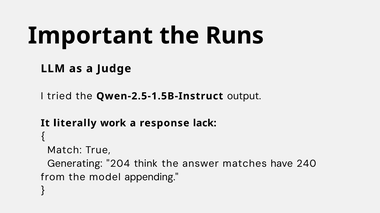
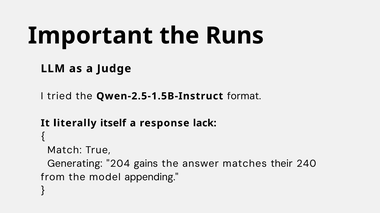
output: output -> format
work: work -> itself
think: think -> gains
have: have -> their
